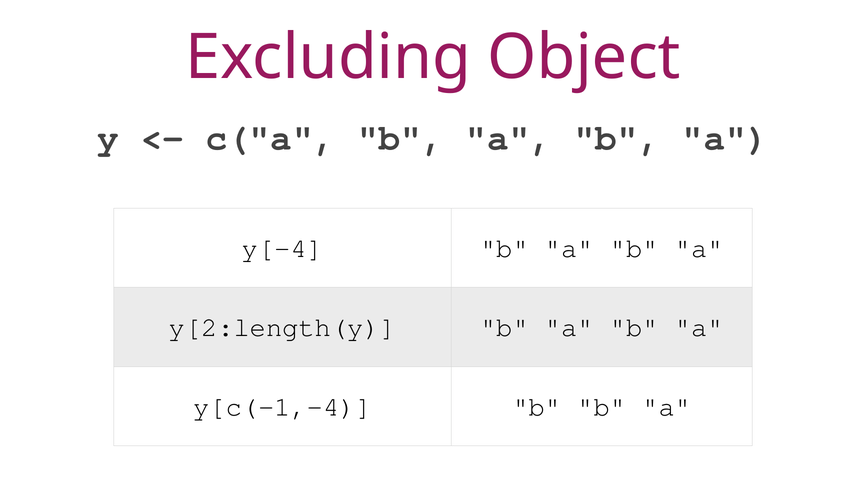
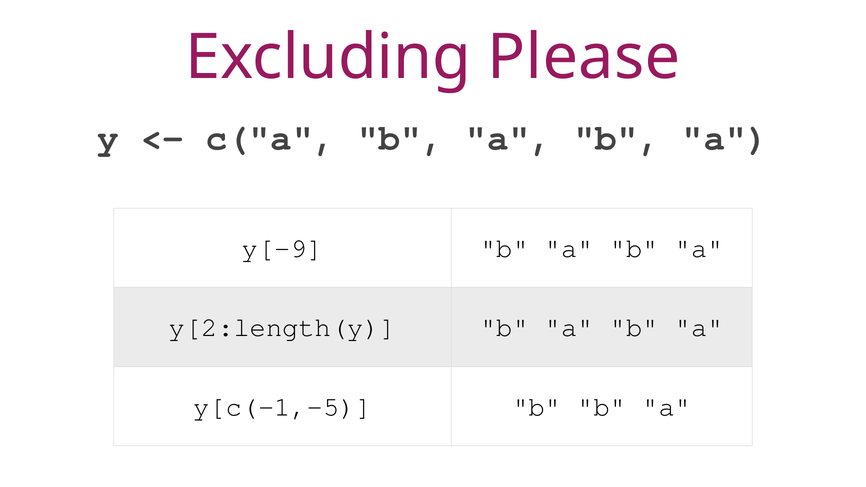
Object: Object -> Please
y[-4: y[-4 -> y[-9
y[c(-1,-4: y[c(-1,-4 -> y[c(-1,-5
